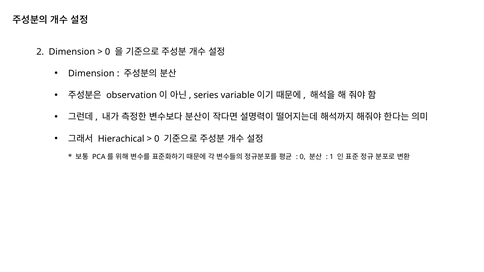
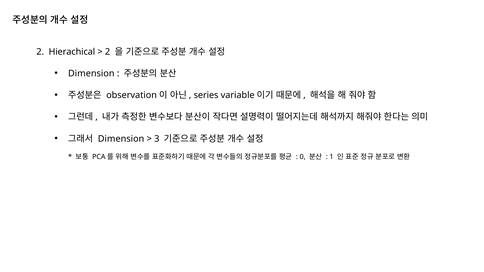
2 Dimension: Dimension -> Hierachical
0 at (108, 52): 0 -> 2
Hierachical at (121, 139): Hierachical -> Dimension
0 at (157, 139): 0 -> 3
